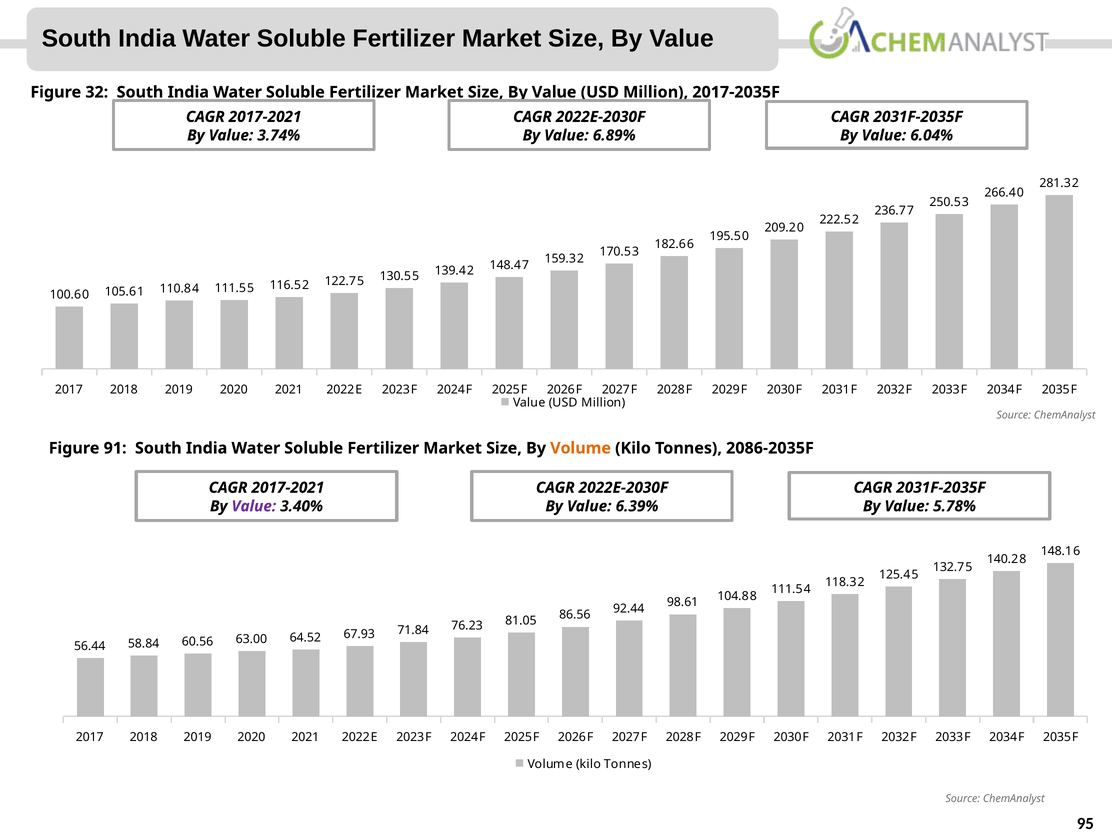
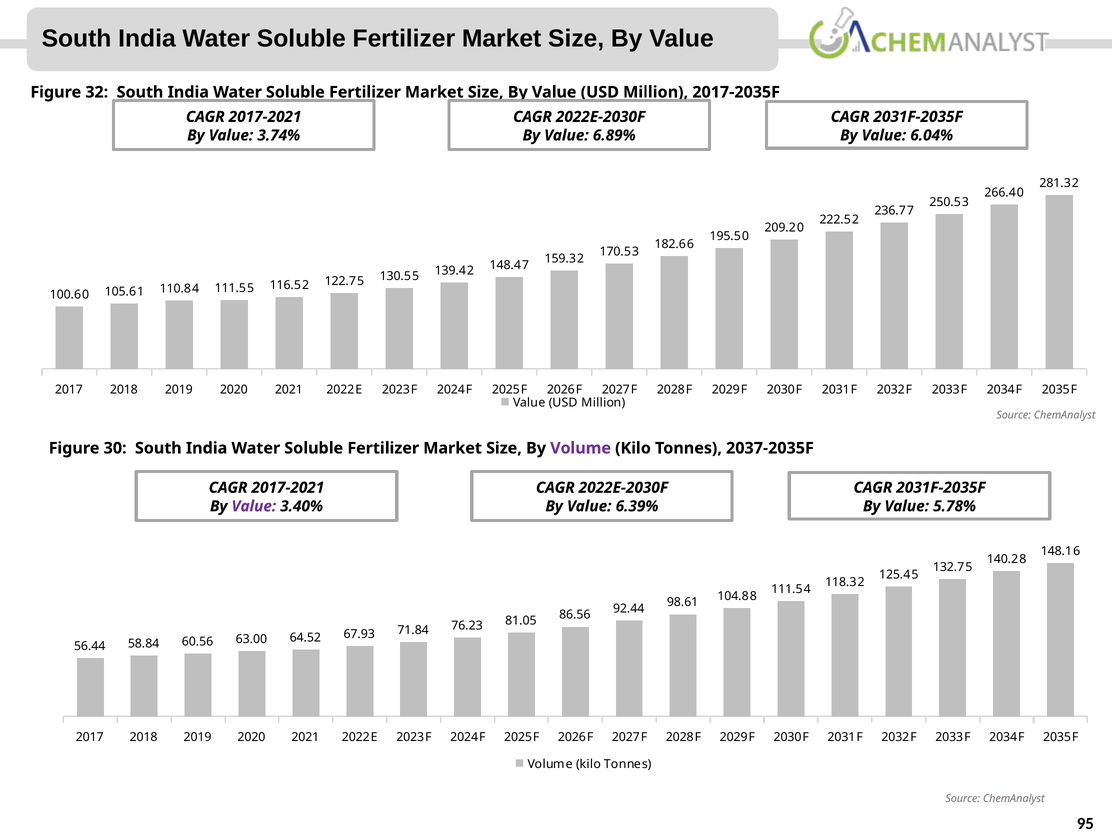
91: 91 -> 30
Volume at (581, 448) colour: orange -> purple
2086-2035F: 2086-2035F -> 2037-2035F
